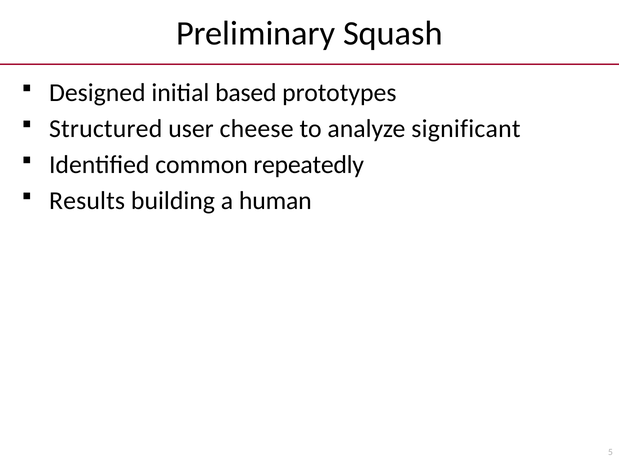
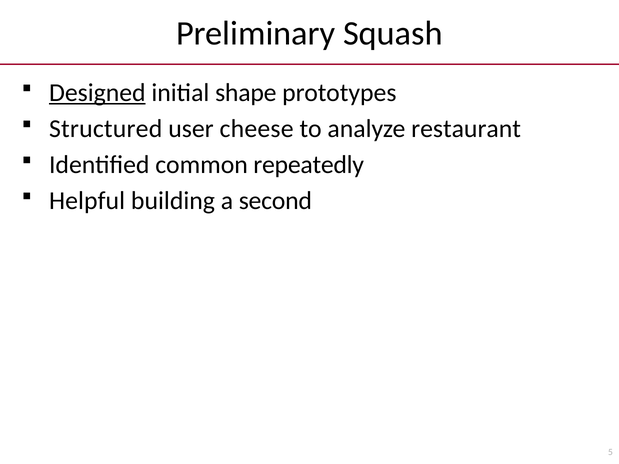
Designed underline: none -> present
based: based -> shape
significant: significant -> restaurant
Results: Results -> Helpful
human: human -> second
